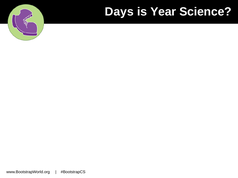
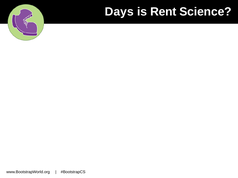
Year: Year -> Rent
